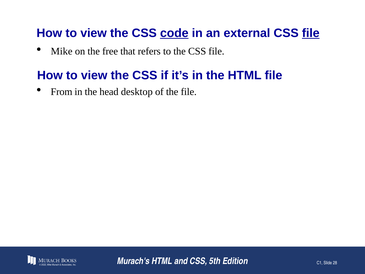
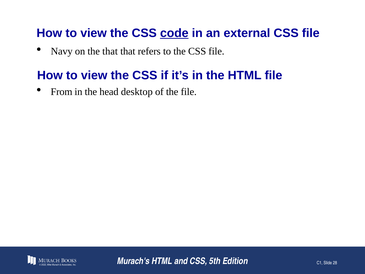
file at (311, 33) underline: present -> none
Mike at (62, 51): Mike -> Navy
the free: free -> that
